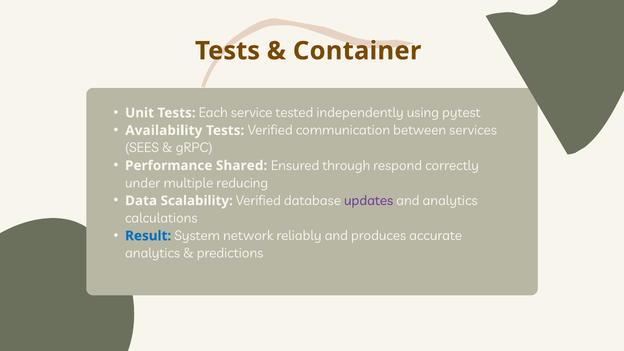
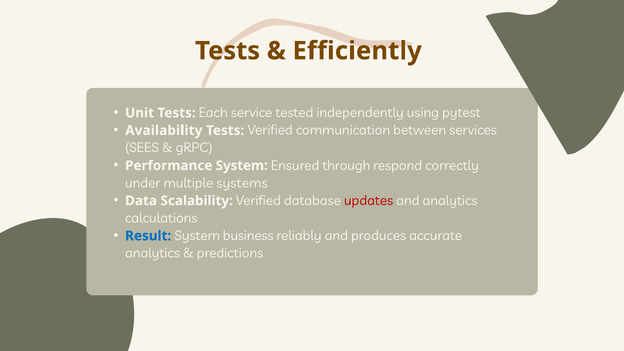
Container: Container -> Efficiently
Performance Shared: Shared -> System
reducing: reducing -> systems
updates colour: purple -> red
network: network -> business
